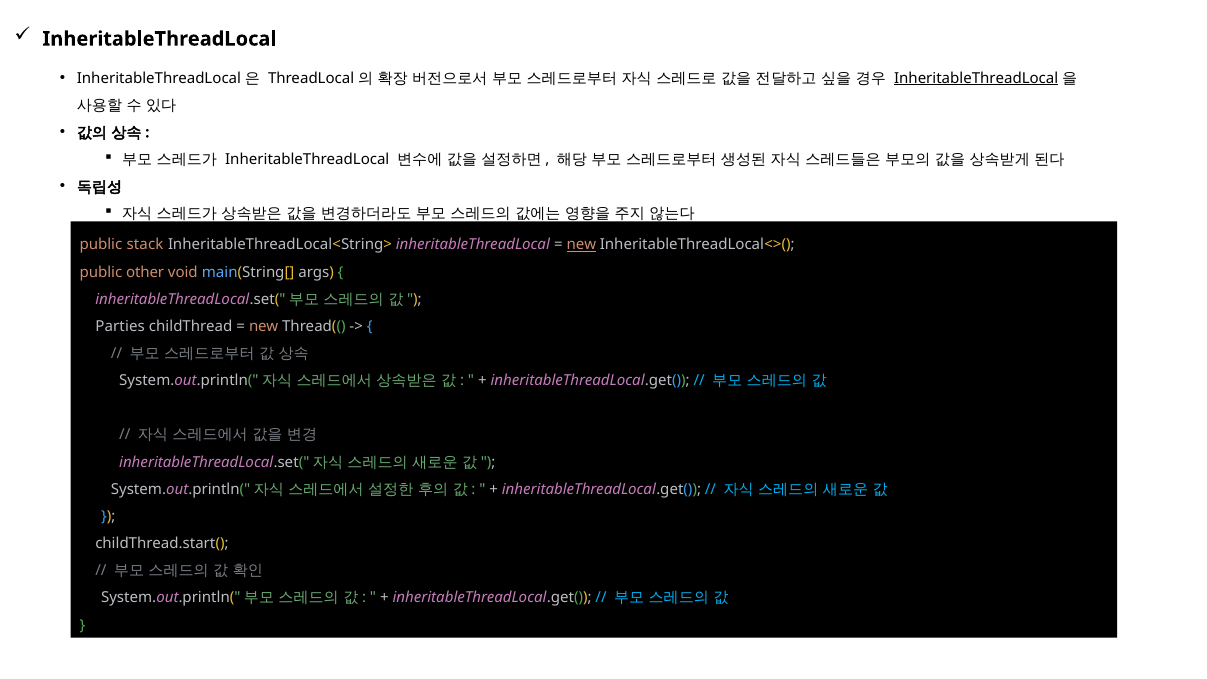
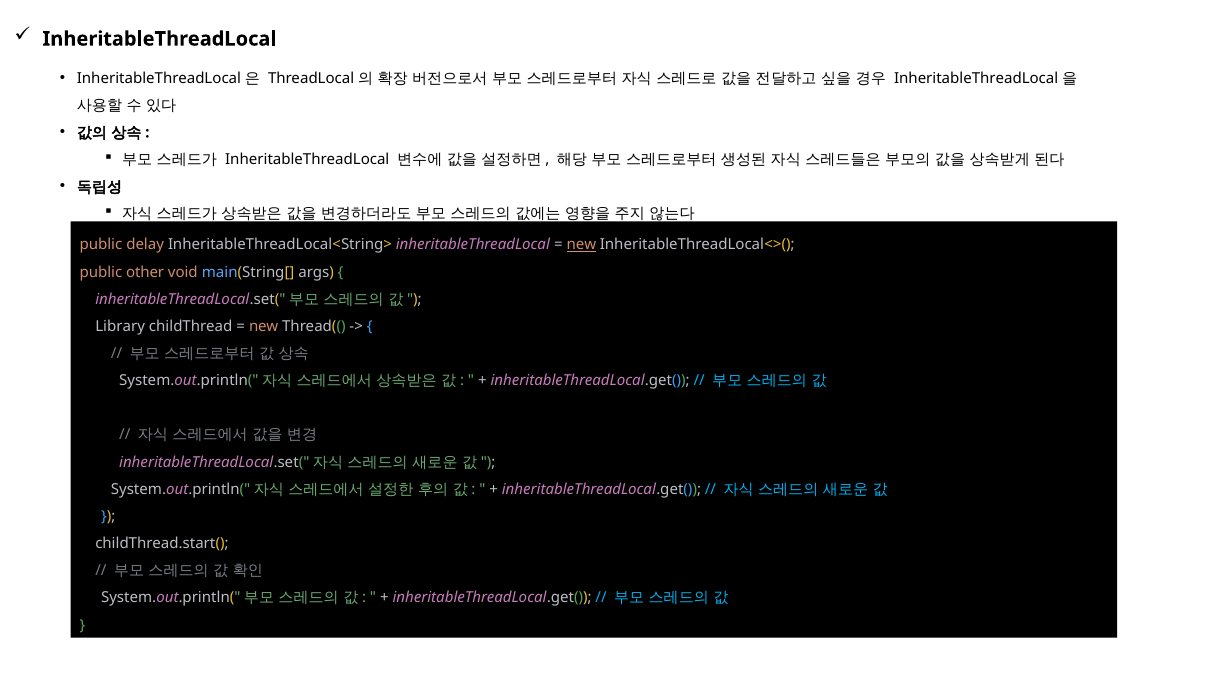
InheritableThreadLocal at (976, 78) underline: present -> none
stack: stack -> delay
Parties: Parties -> Library
